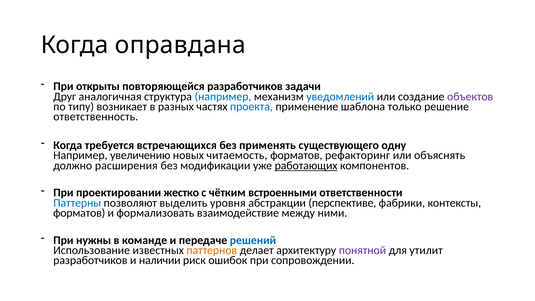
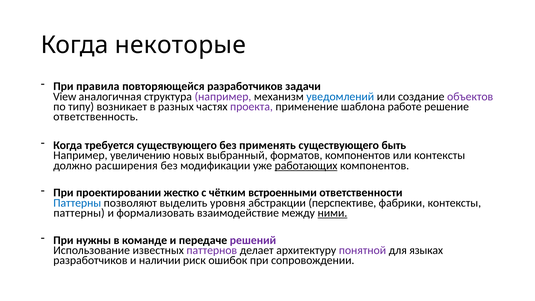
оправдана: оправдана -> некоторые
открыты: открыты -> правила
Друг: Друг -> View
например at (223, 96) colour: blue -> purple
проекта colour: blue -> purple
только: только -> работе
требуется встречающихся: встречающихся -> существующего
одну: одну -> быть
читаемость: читаемость -> выбранный
форматов рефакторинг: рефакторинг -> компонентов
или объяснять: объяснять -> контексты
форматов at (79, 213): форматов -> паттерны
ними underline: none -> present
решений colour: blue -> purple
паттернов colour: orange -> purple
утилит: утилит -> языках
